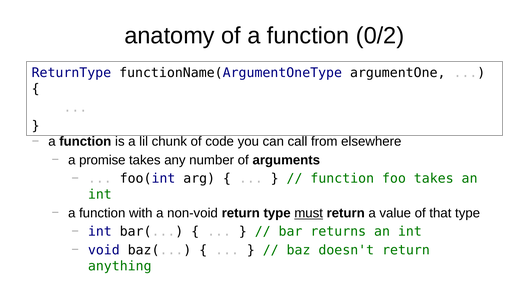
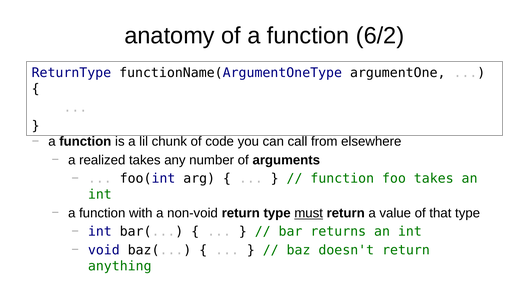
0/2: 0/2 -> 6/2
promise: promise -> realized
